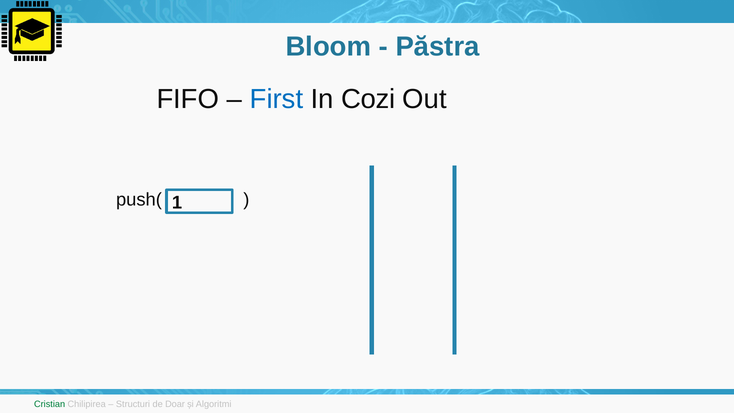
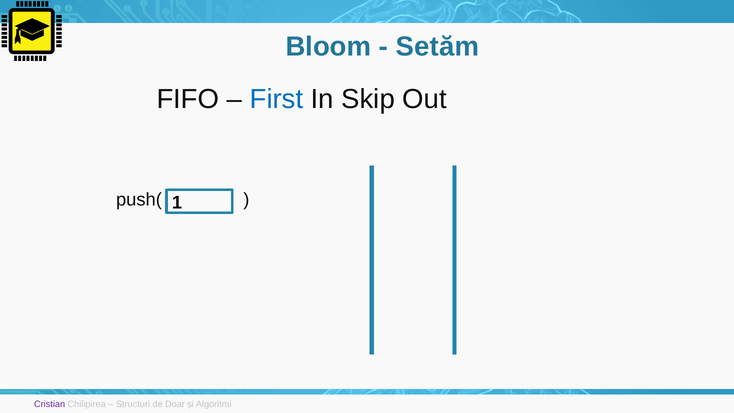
Păstra: Păstra -> Setăm
Cozi: Cozi -> Skip
Cristian colour: green -> purple
